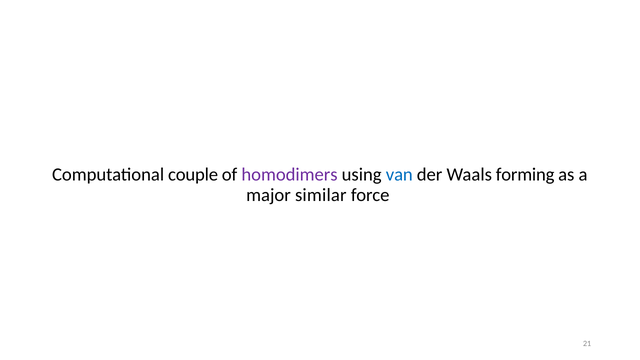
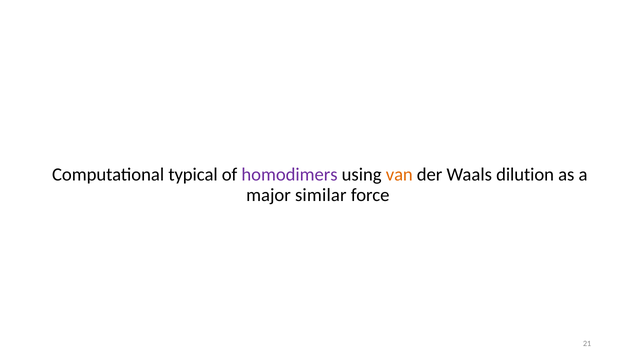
couple: couple -> typical
van colour: blue -> orange
forming: forming -> dilution
